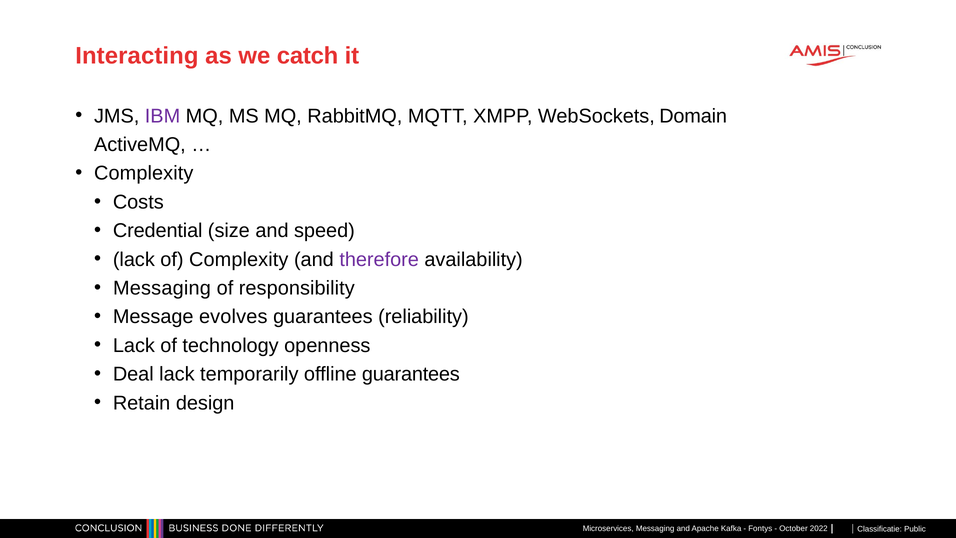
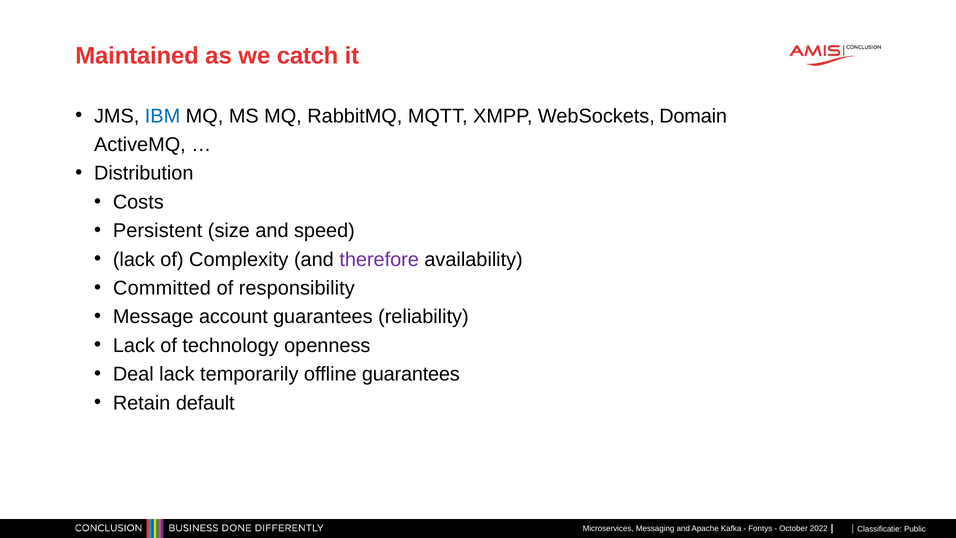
Interacting: Interacting -> Maintained
IBM colour: purple -> blue
Complexity at (144, 173): Complexity -> Distribution
Credential: Credential -> Persistent
Messaging at (162, 288): Messaging -> Committed
evolves: evolves -> account
design: design -> default
